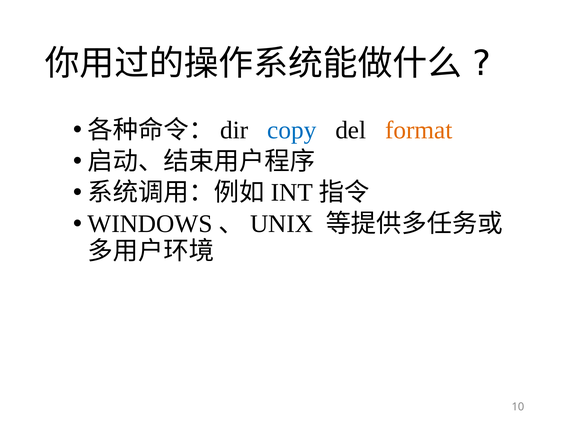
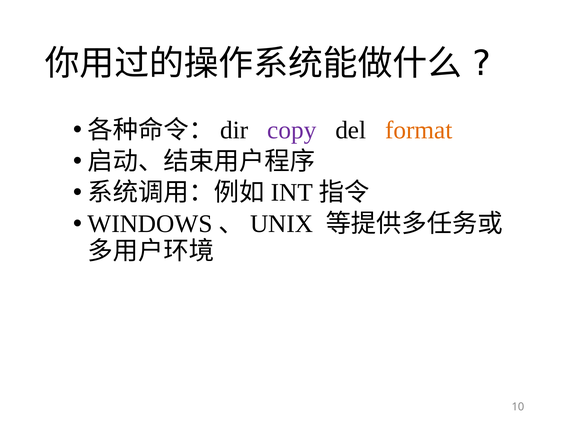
copy colour: blue -> purple
